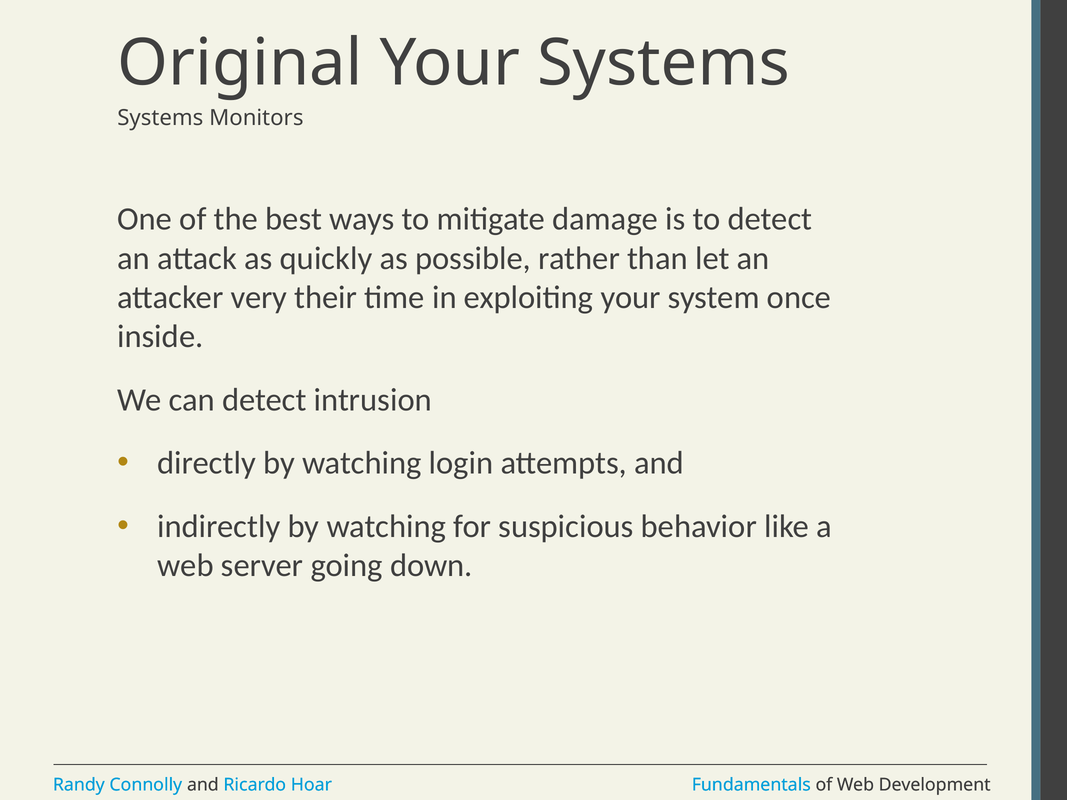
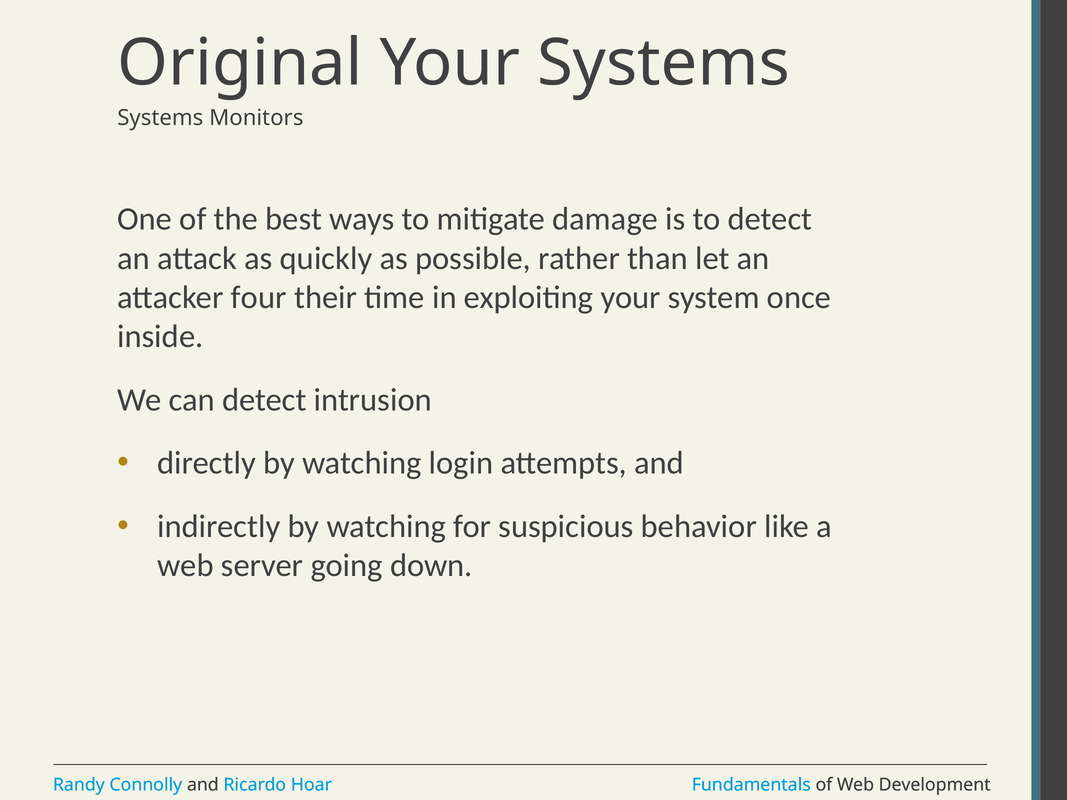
very: very -> four
